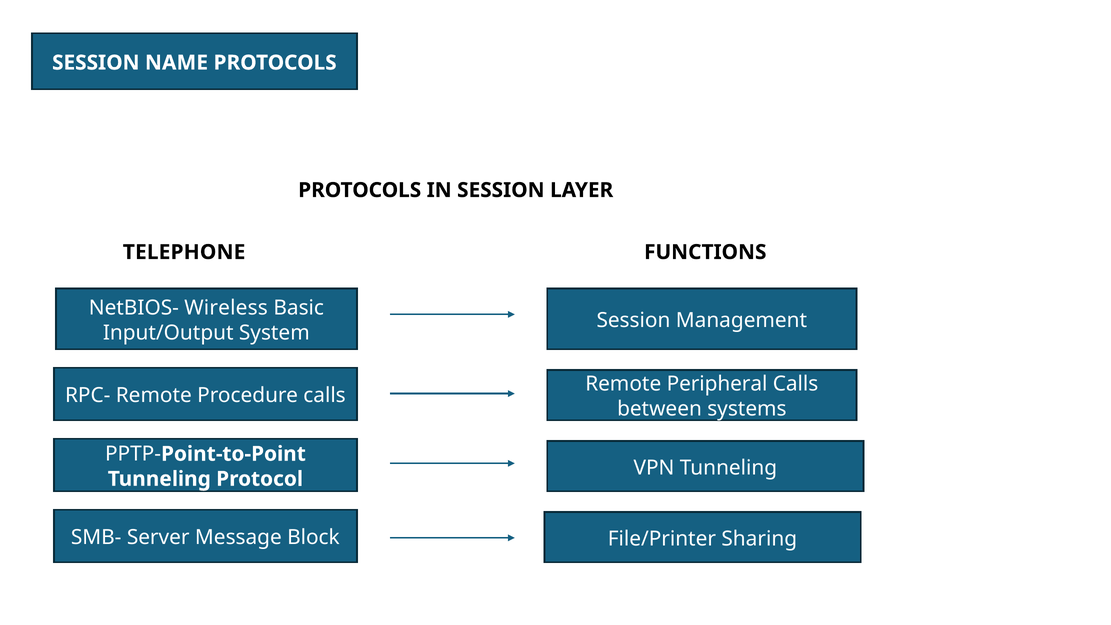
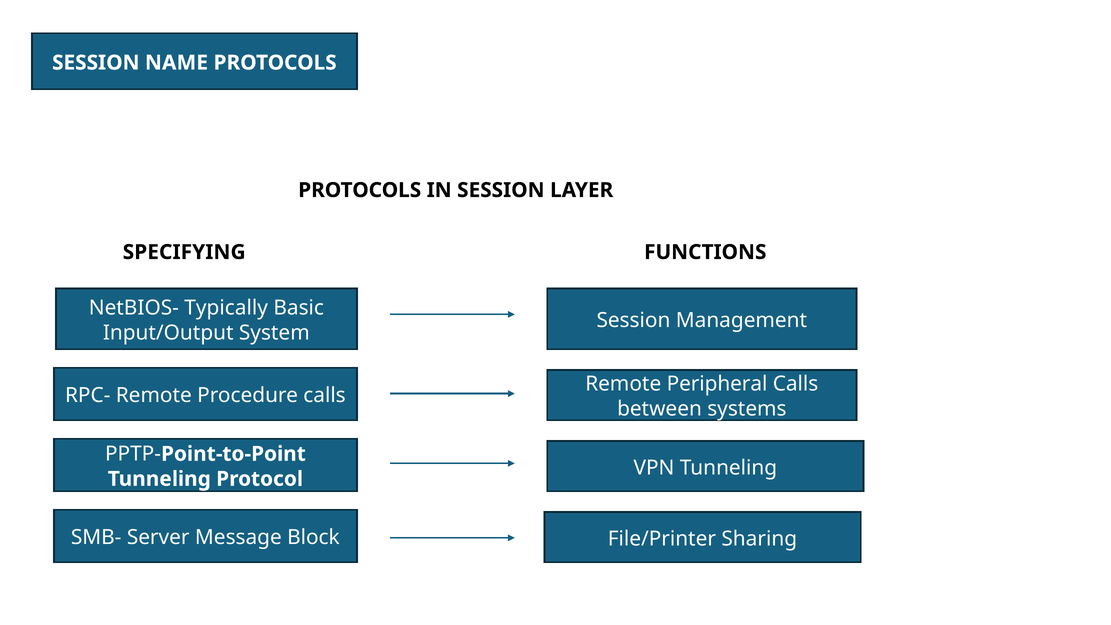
TELEPHONE: TELEPHONE -> SPECIFYING
Wireless: Wireless -> Typically
